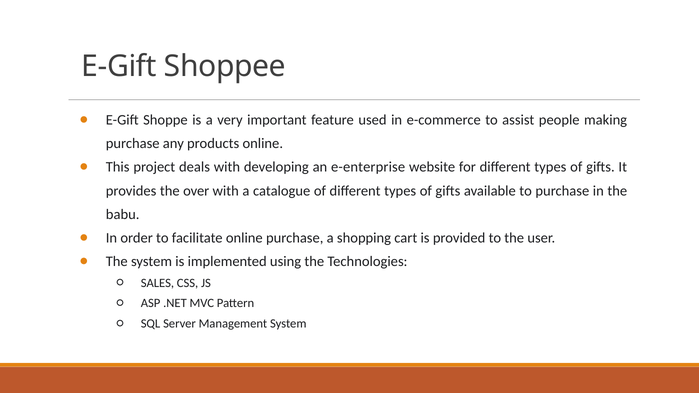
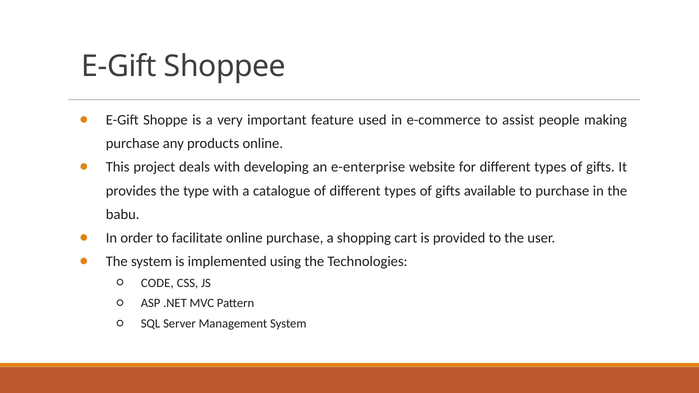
over: over -> type
SALES: SALES -> CODE
